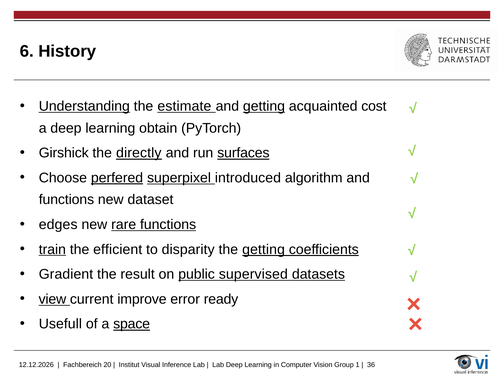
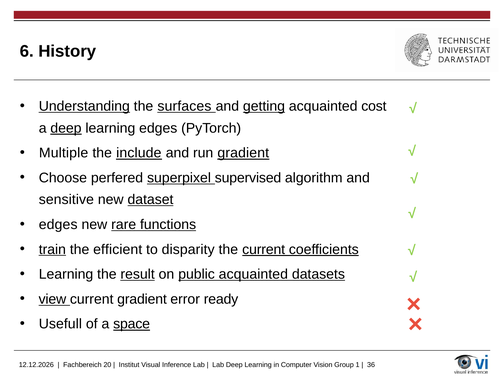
estimate: estimate -> surfaces
deep at (66, 128) underline: none -> present
learning obtain: obtain -> edges
Girshick: Girshick -> Multiple
directly: directly -> include
run surfaces: surfaces -> gradient
perfered underline: present -> none
introduced: introduced -> supervised
functions at (66, 200): functions -> sensitive
dataset underline: none -> present
the getting: getting -> current
Gradient at (66, 274): Gradient -> Learning
result underline: none -> present
public supervised: supervised -> acquainted
current improve: improve -> gradient
